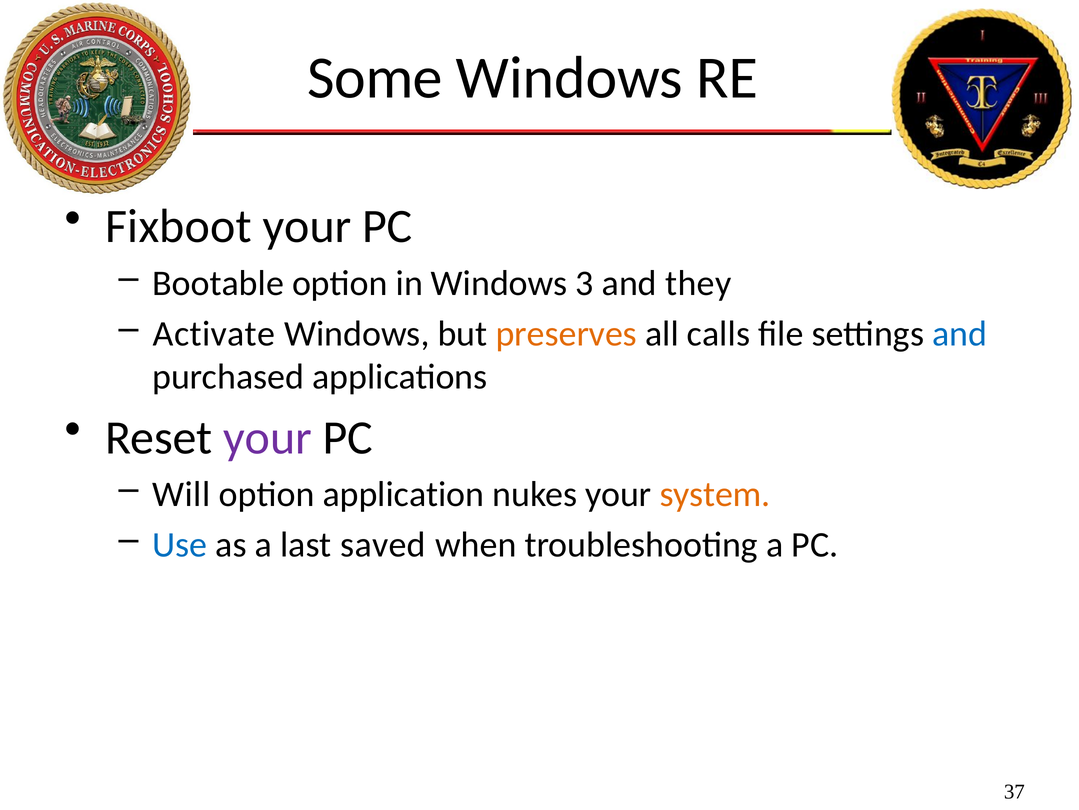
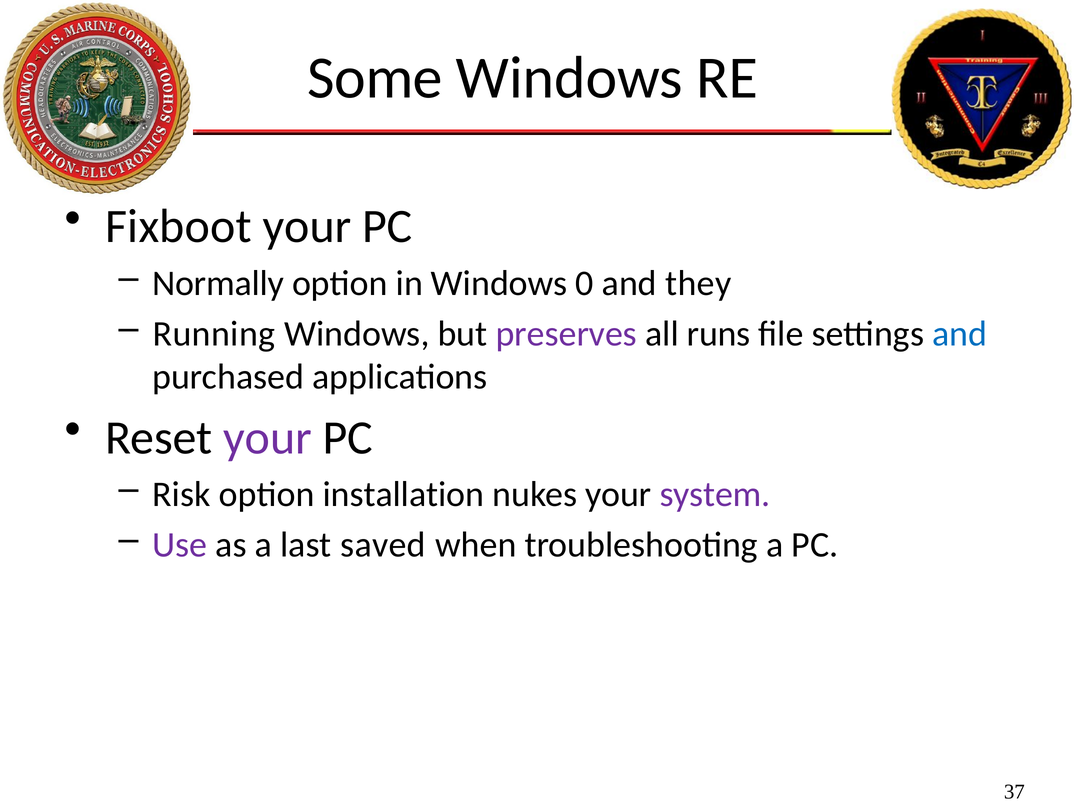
Bootable: Bootable -> Normally
3: 3 -> 0
Activate: Activate -> Running
preserves colour: orange -> purple
calls: calls -> runs
Will: Will -> Risk
application: application -> installation
system colour: orange -> purple
Use colour: blue -> purple
